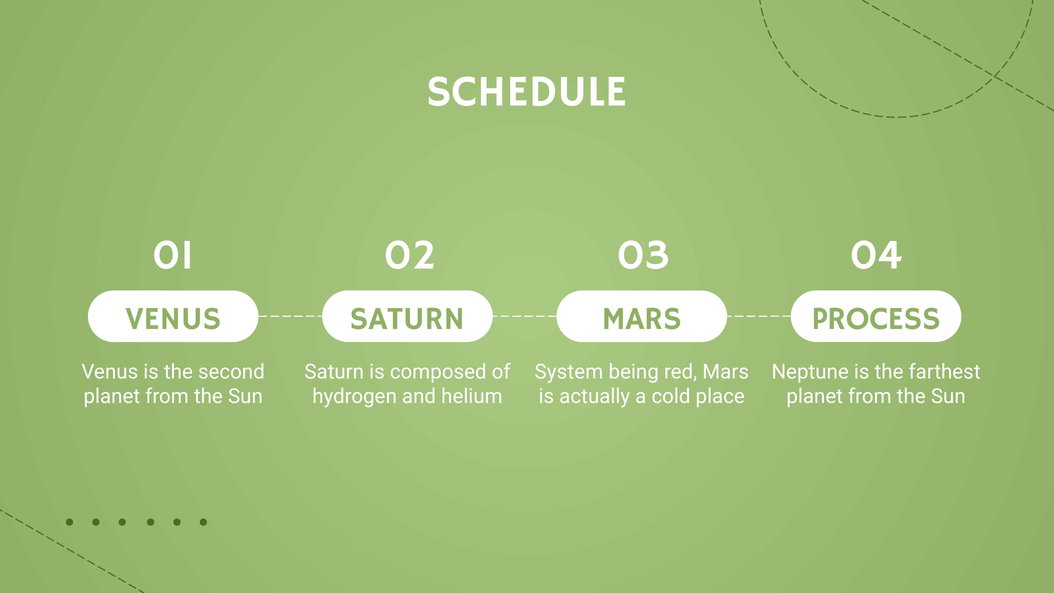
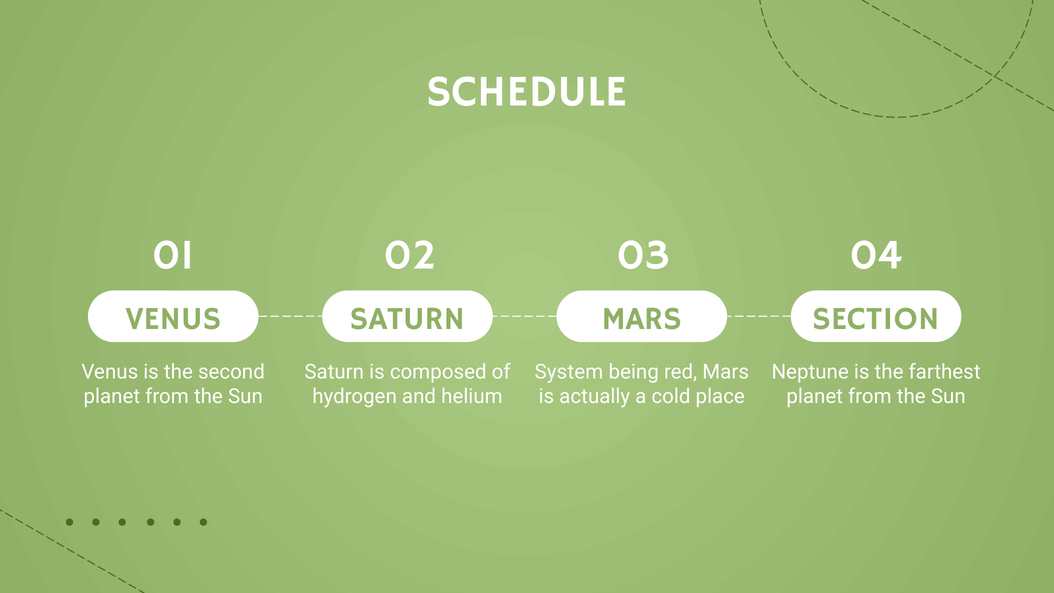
PROCESS: PROCESS -> SECTION
